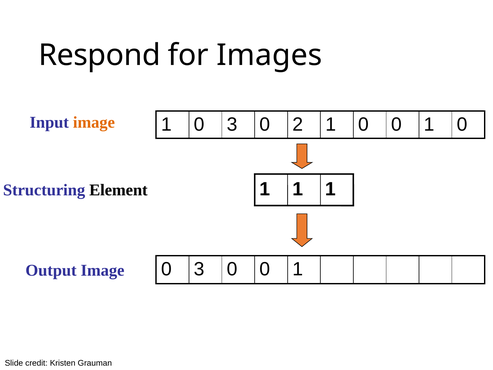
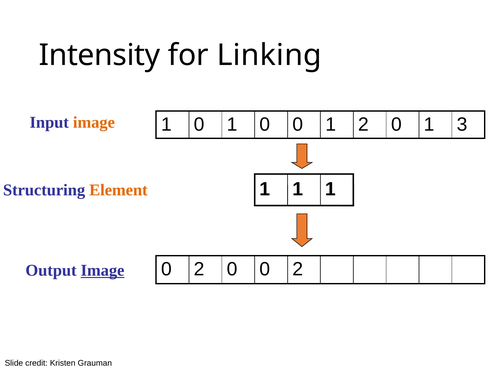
Respond: Respond -> Intensity
Images: Images -> Linking
1 0 3: 3 -> 1
2 at (298, 124): 2 -> 0
0 at (364, 124): 0 -> 2
0 1 0: 0 -> 3
Element colour: black -> orange
3 at (199, 269): 3 -> 2
1 at (298, 269): 1 -> 2
Image at (103, 270) underline: none -> present
